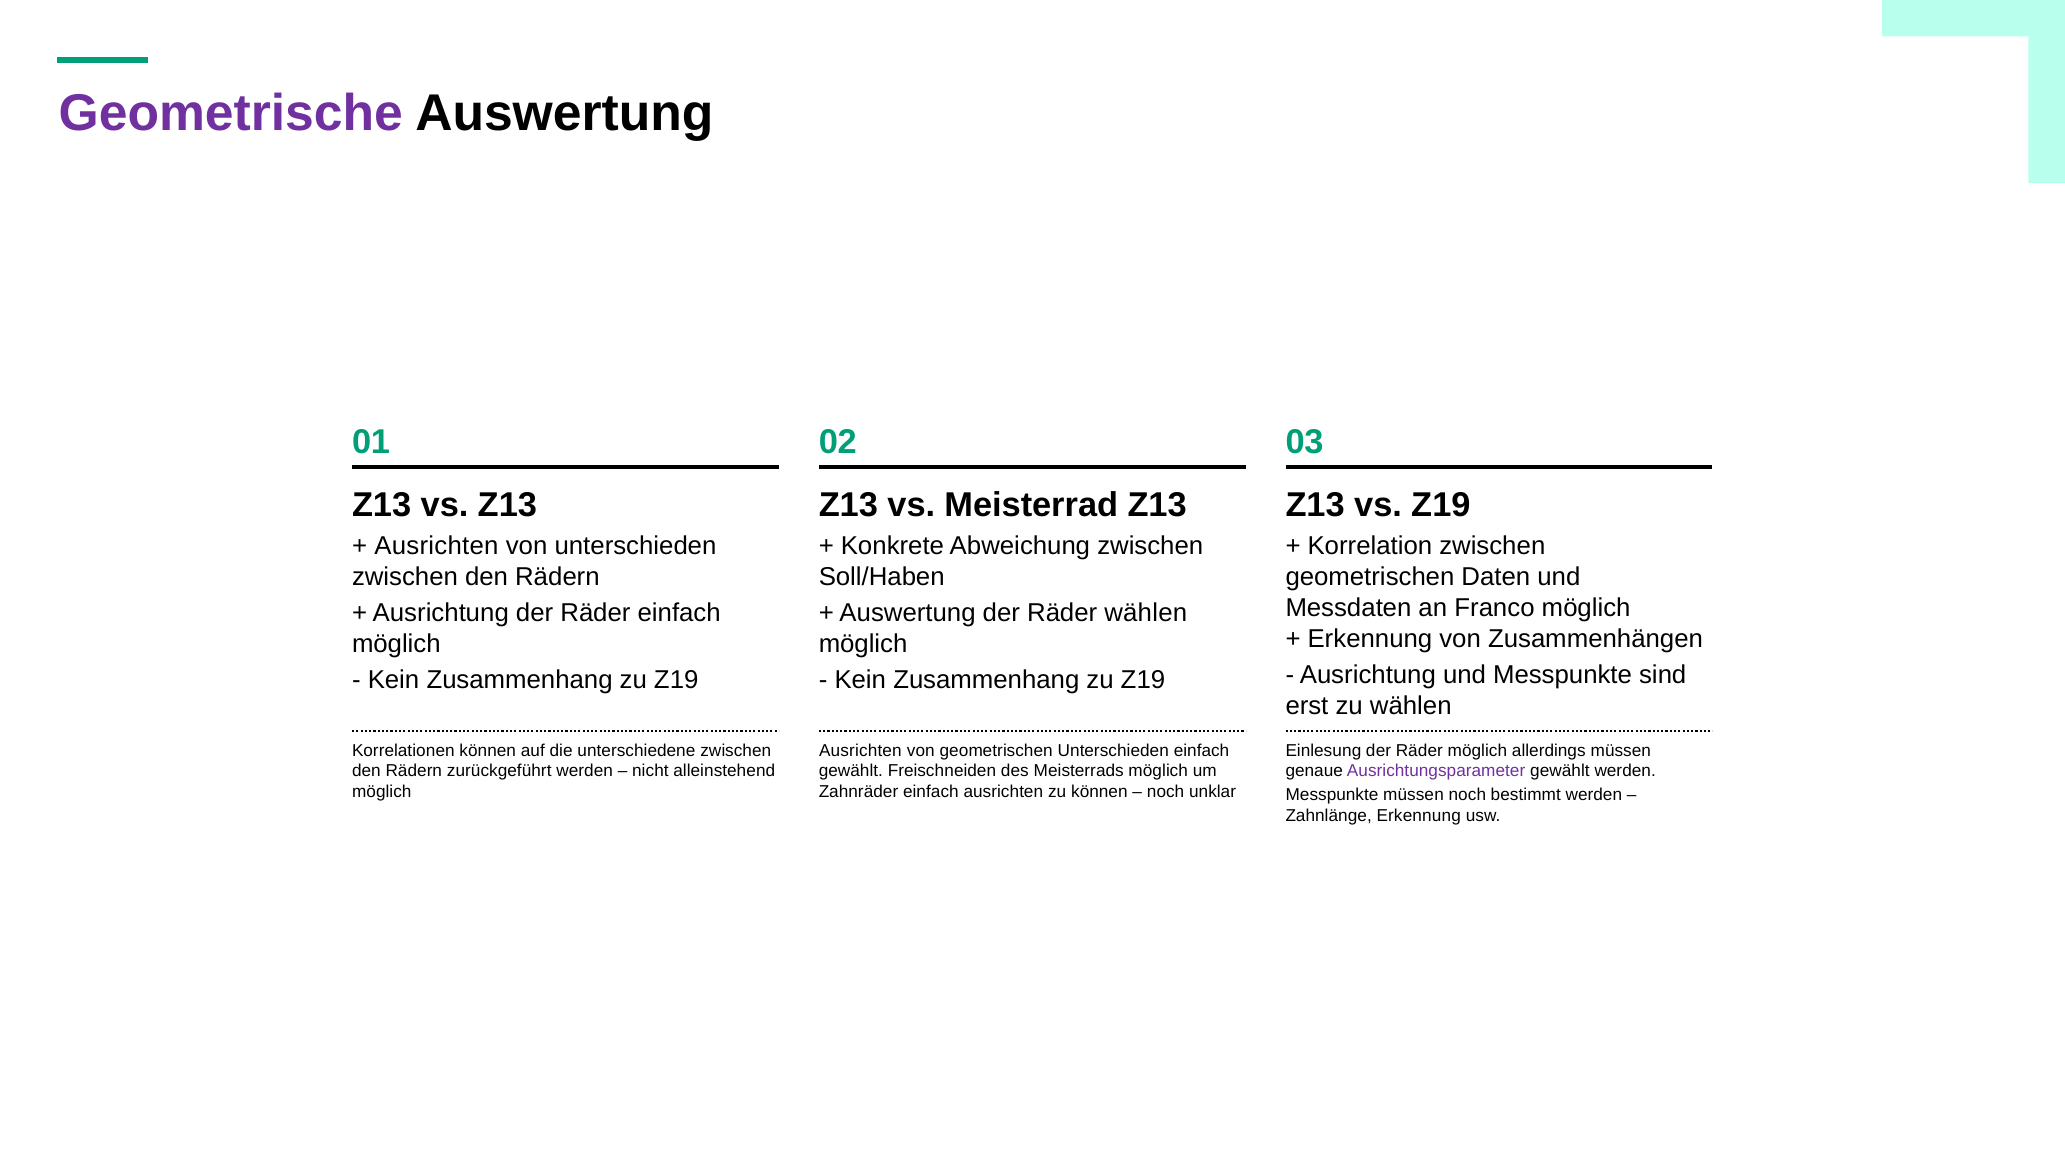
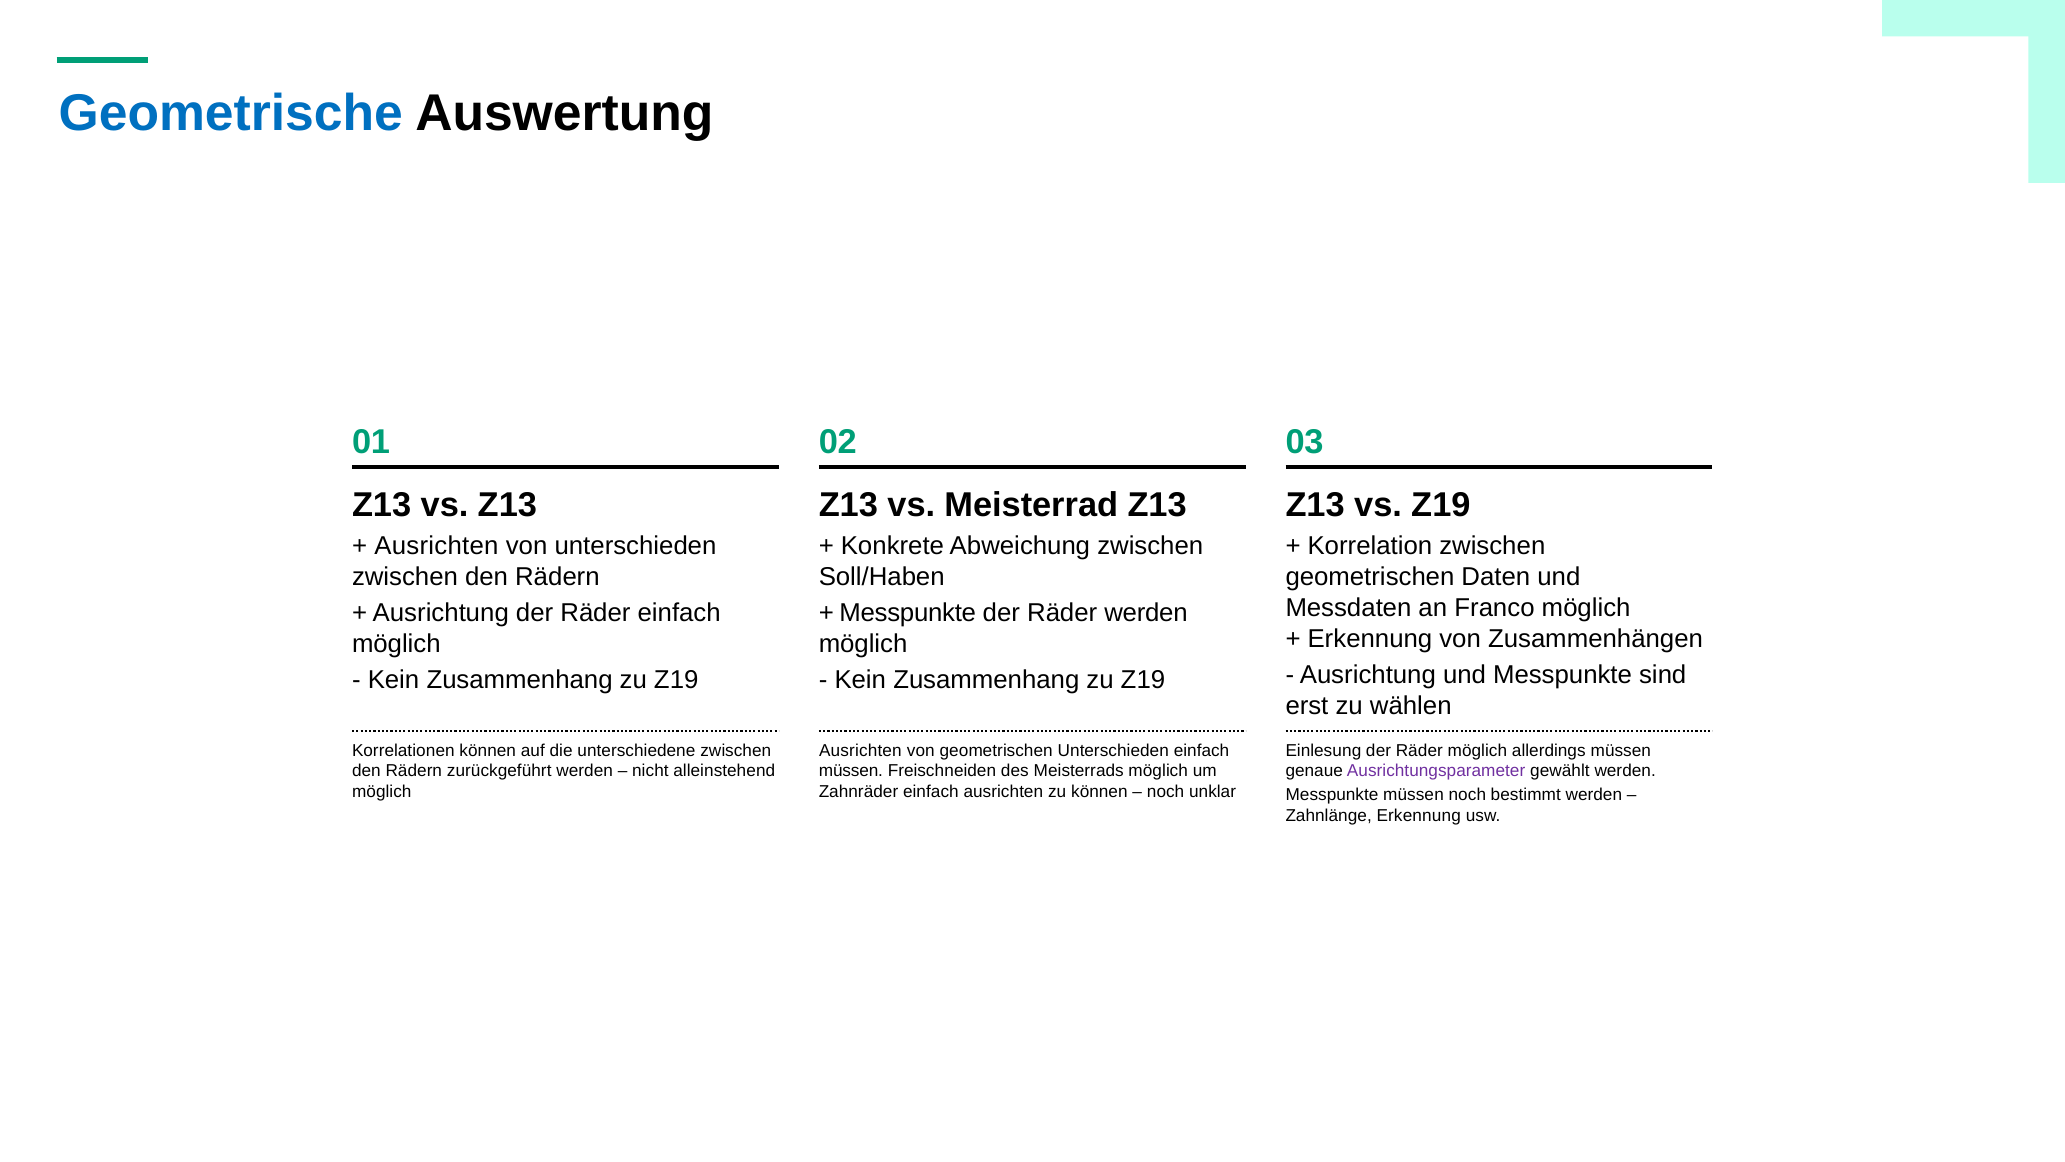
Geometrische colour: purple -> blue
Auswertung at (908, 613): Auswertung -> Messpunkte
Räder wählen: wählen -> werden
gewählt at (851, 771): gewählt -> müssen
